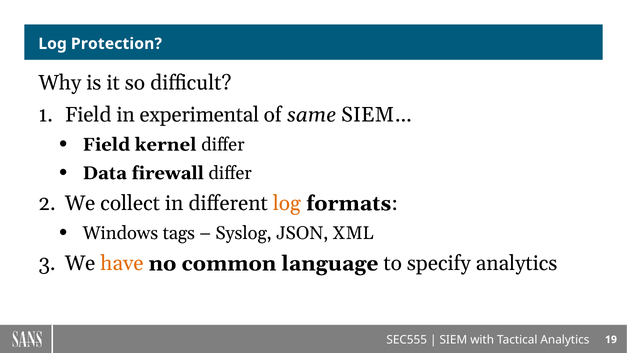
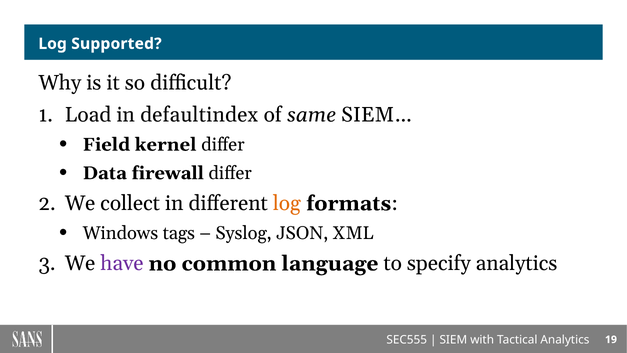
Protection: Protection -> Supported
Field at (88, 115): Field -> Load
experimental: experimental -> defaultindex
have colour: orange -> purple
